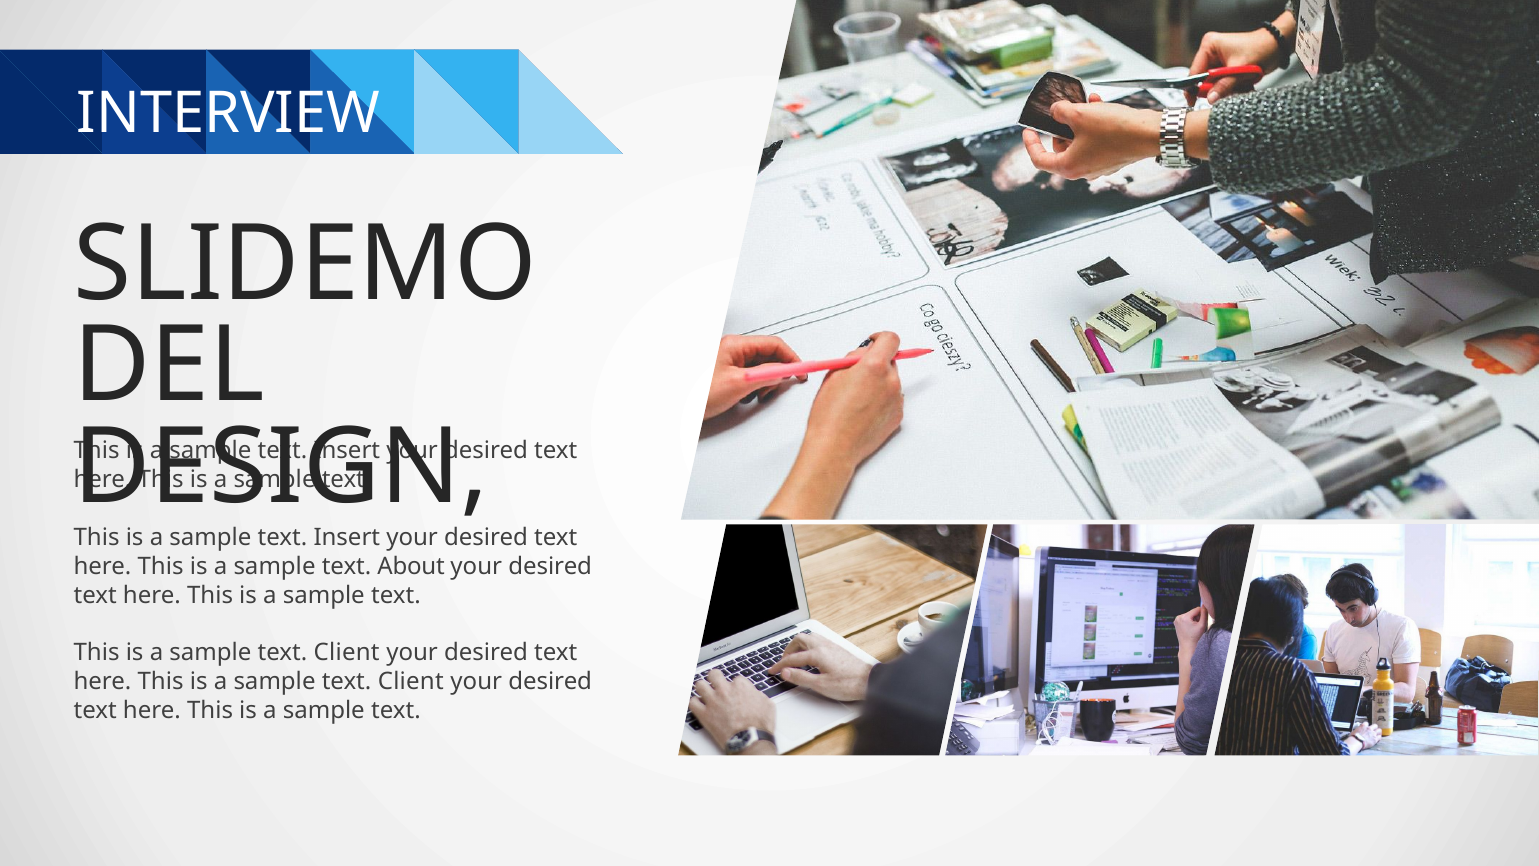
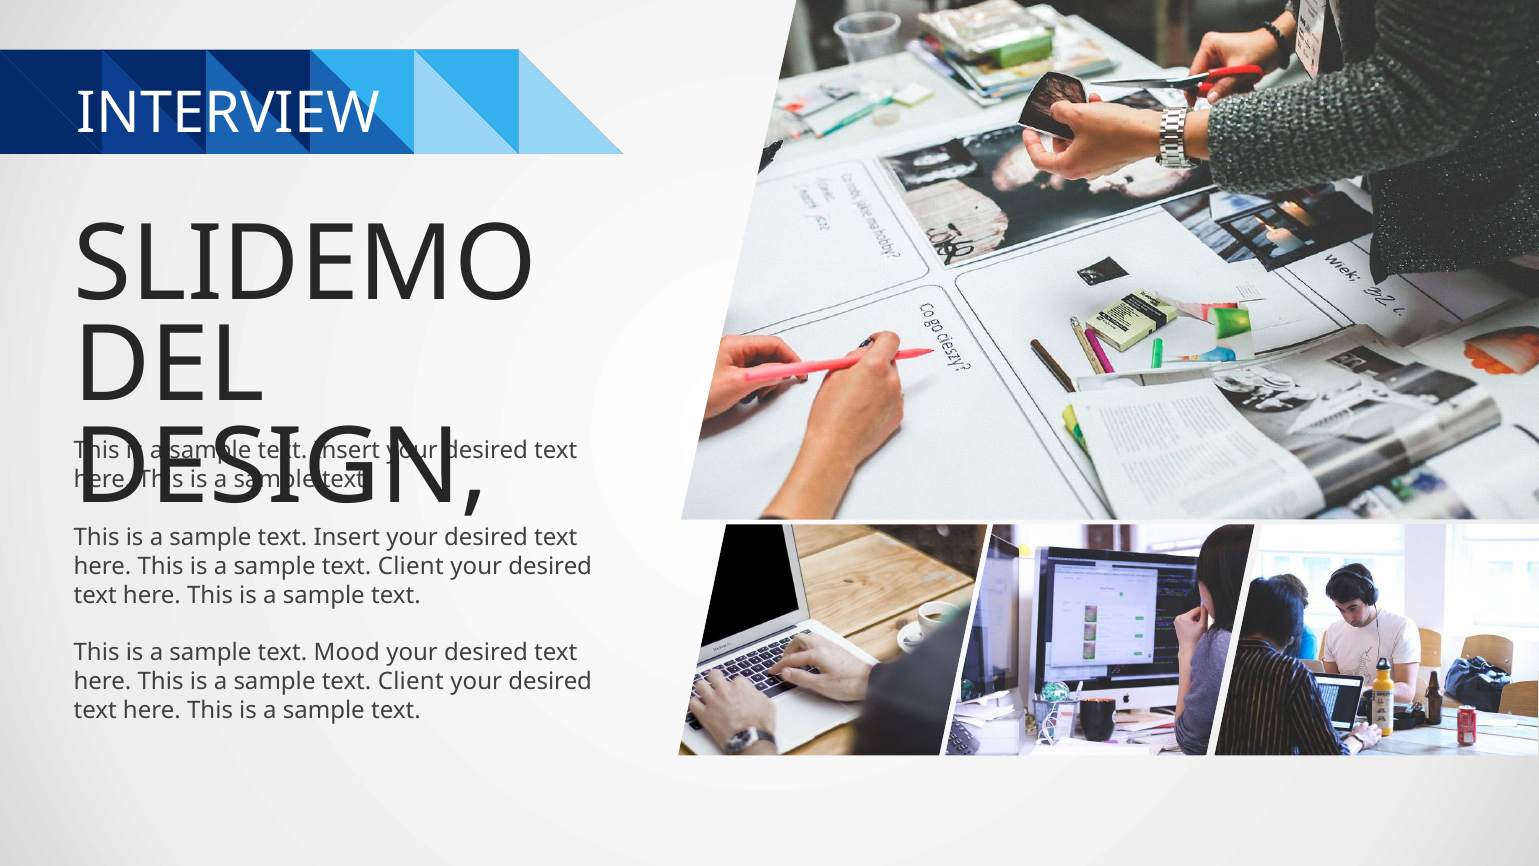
About at (411, 566): About -> Client
Client at (347, 653): Client -> Mood
